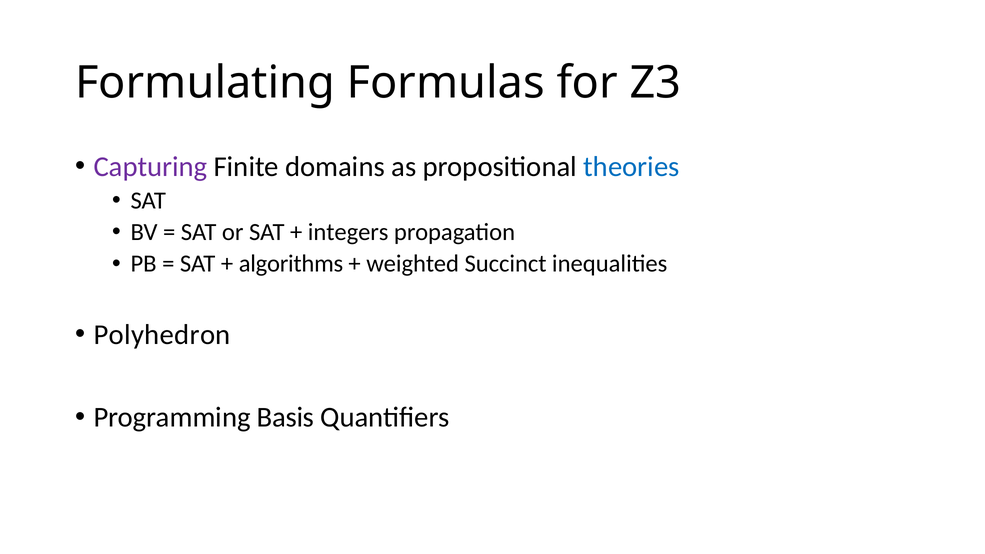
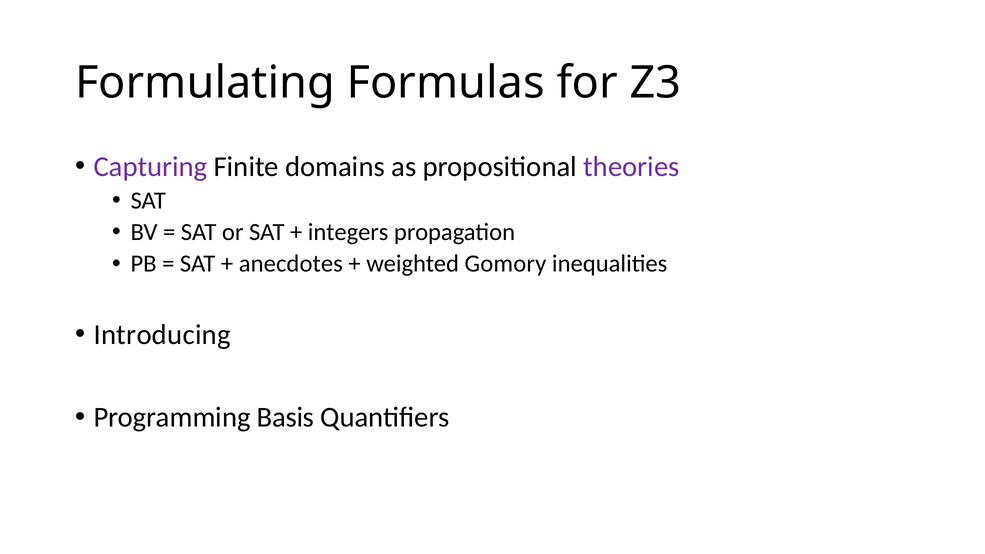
theories colour: blue -> purple
algorithms: algorithms -> anecdotes
Succinct: Succinct -> Gomory
Polyhedron: Polyhedron -> Introducing
